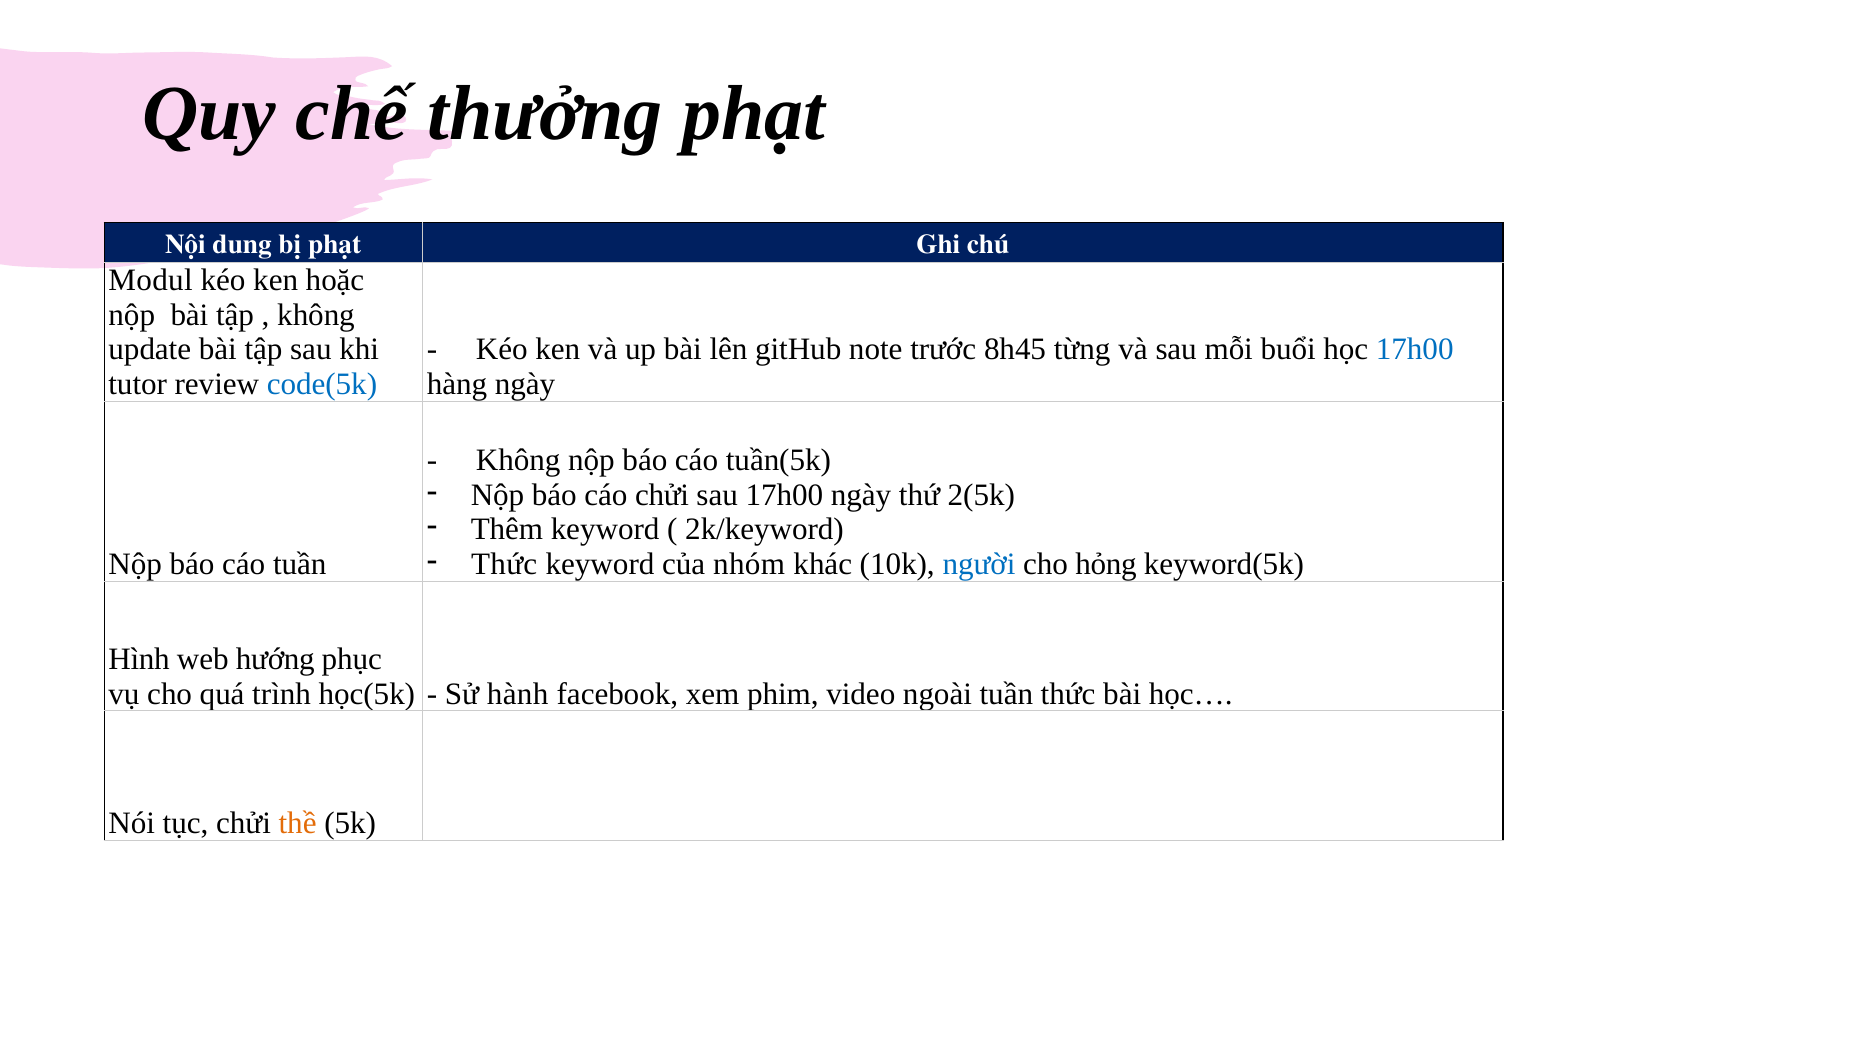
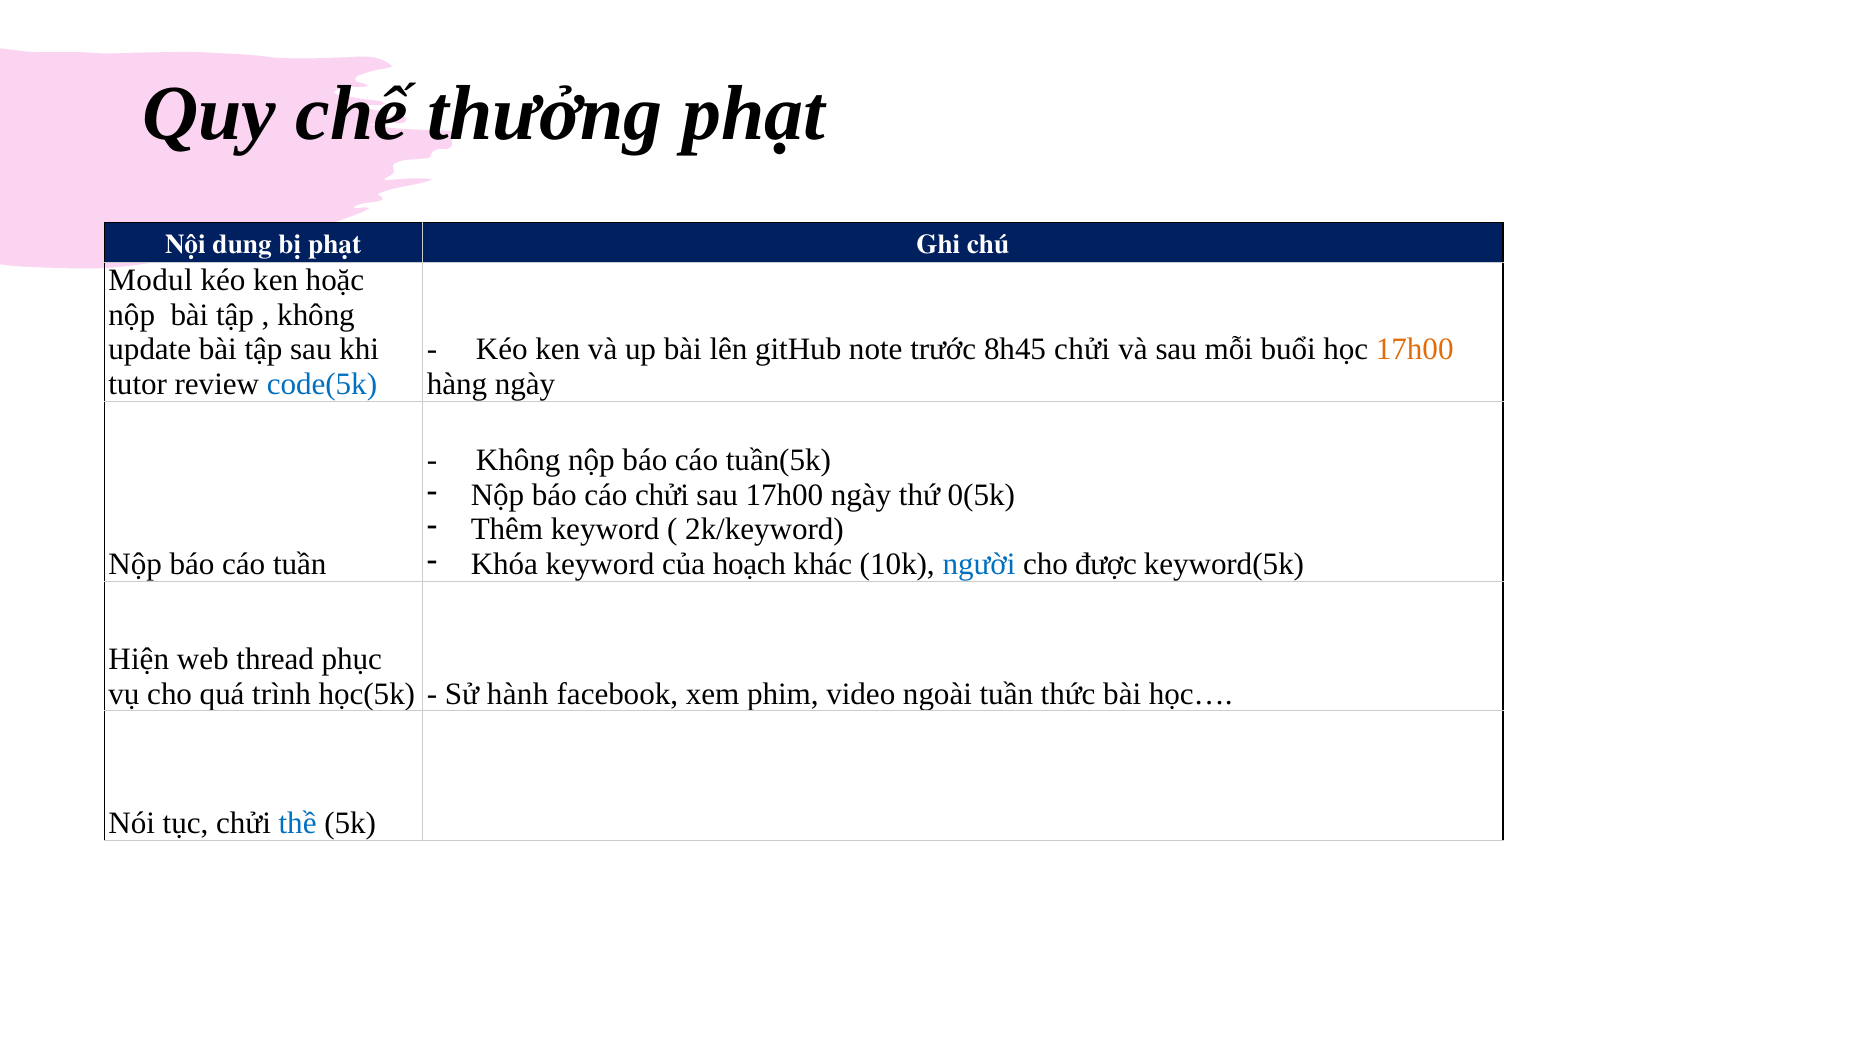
8h45 từng: từng -> chửi
17h00 at (1415, 349) colour: blue -> orange
2(5k: 2(5k -> 0(5k
Thức at (504, 564): Thức -> Khóa
nhóm: nhóm -> hoạch
hỏng: hỏng -> được
Hình: Hình -> Hiện
hướng: hướng -> thread
thề colour: orange -> blue
